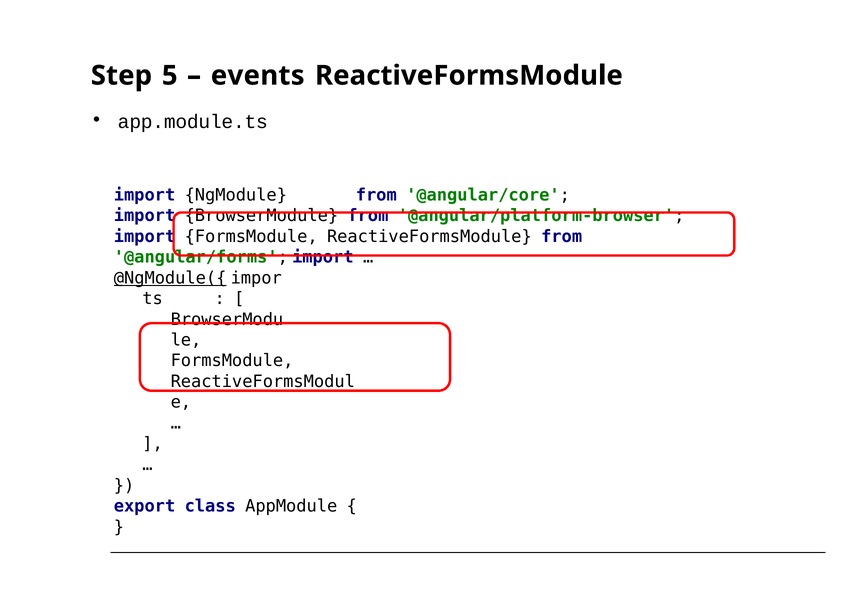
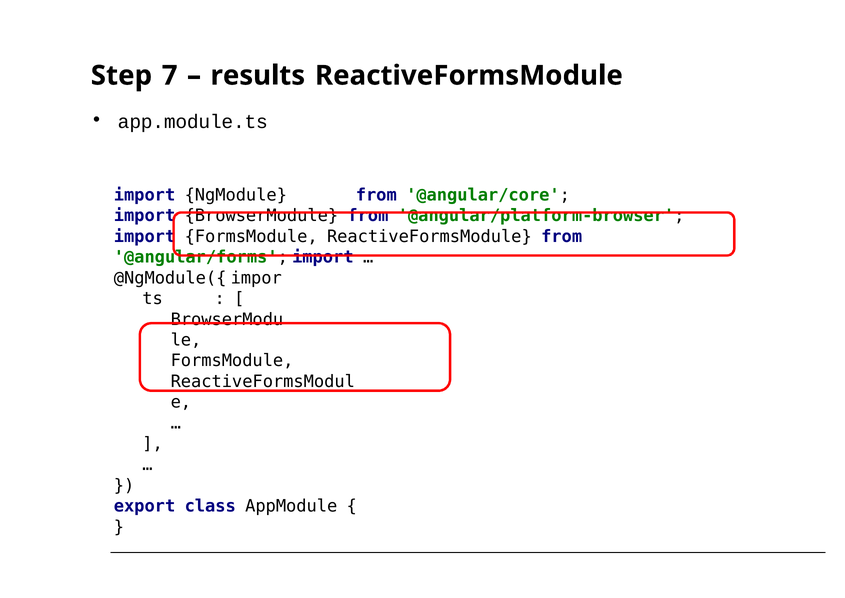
5: 5 -> 7
events: events -> results
@NgModule({ underline: present -> none
